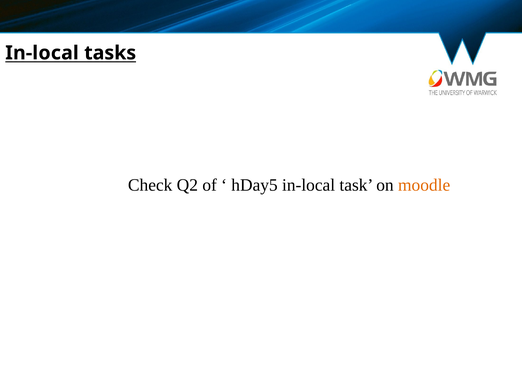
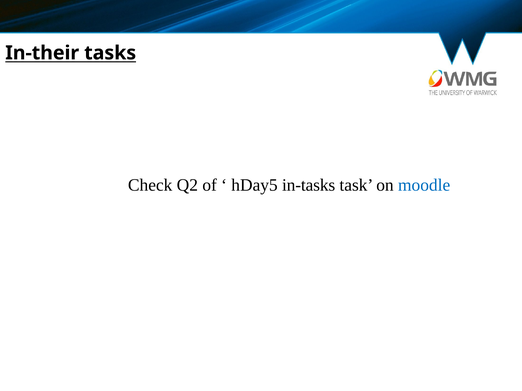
In-local at (42, 53): In-local -> In-their
hDay5 in-local: in-local -> in-tasks
moodle colour: orange -> blue
